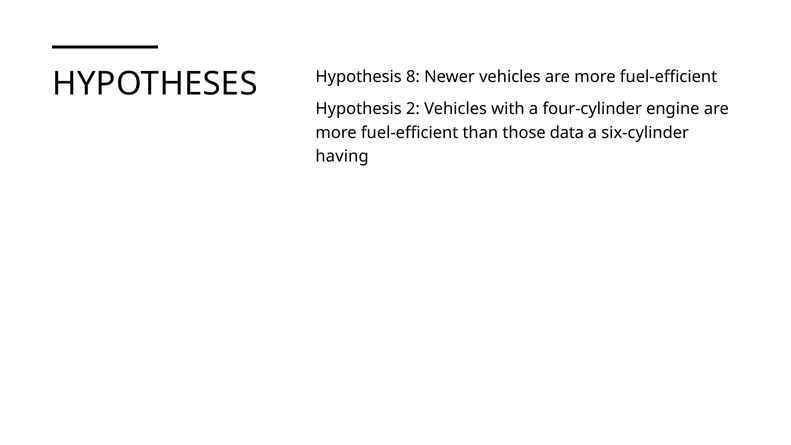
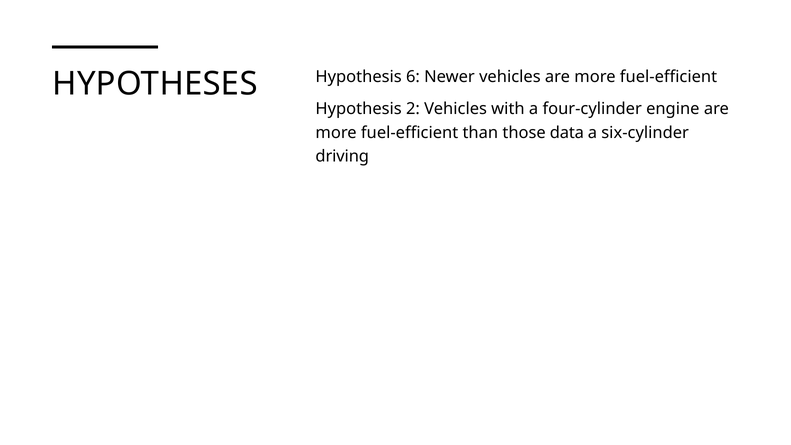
8: 8 -> 6
having: having -> driving
